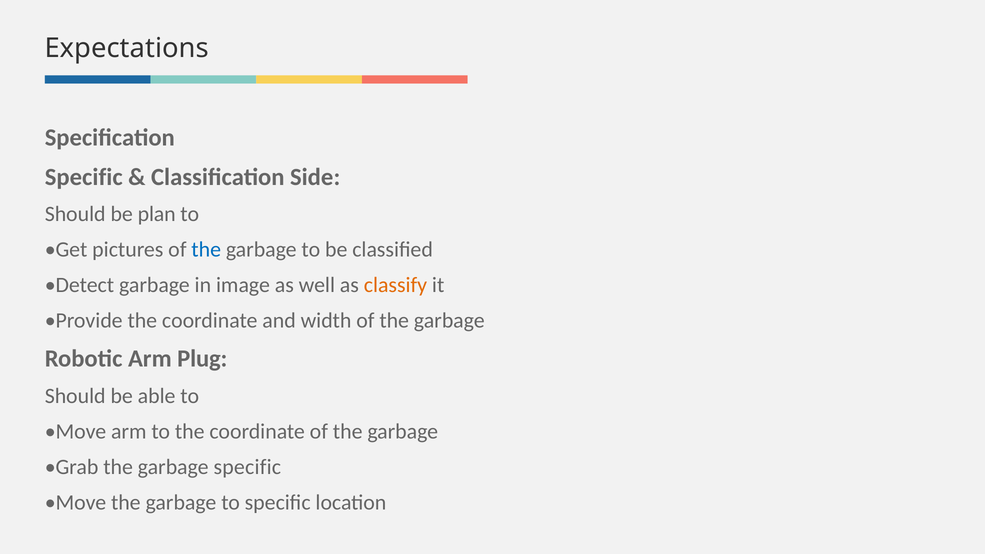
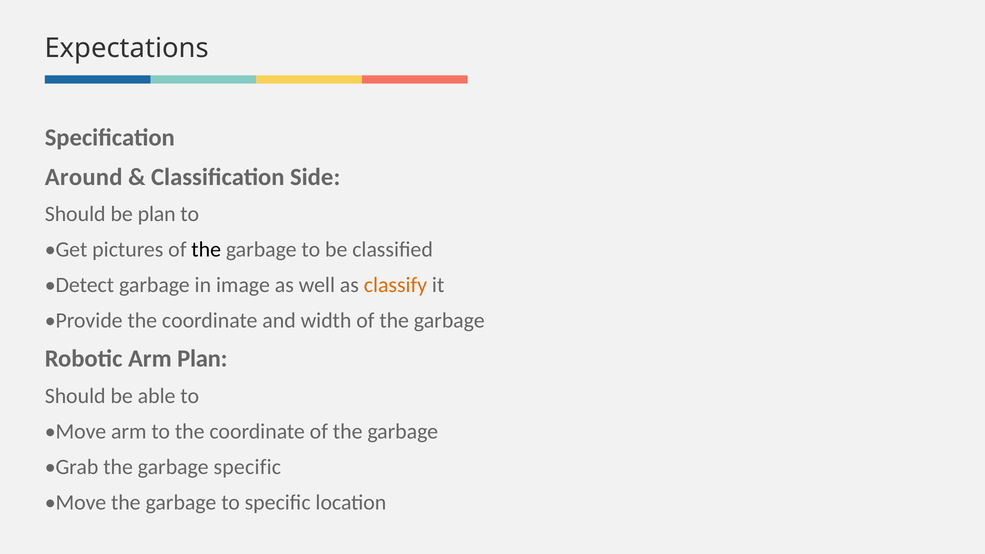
Specific at (84, 177): Specific -> Around
the at (206, 250) colour: blue -> black
Arm Plug: Plug -> Plan
